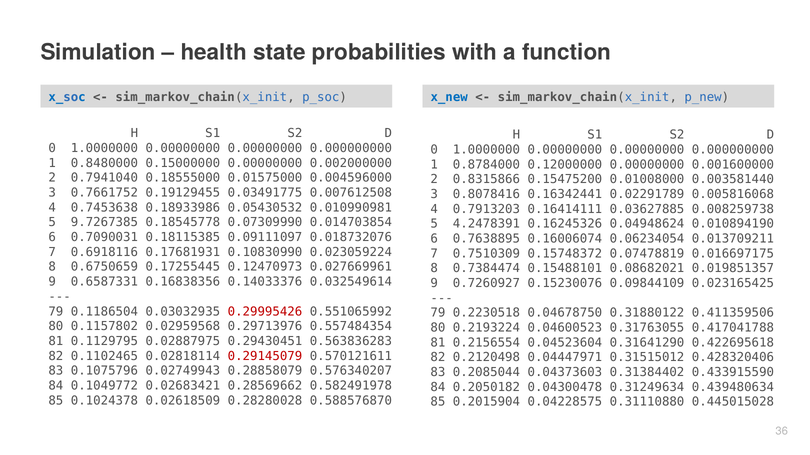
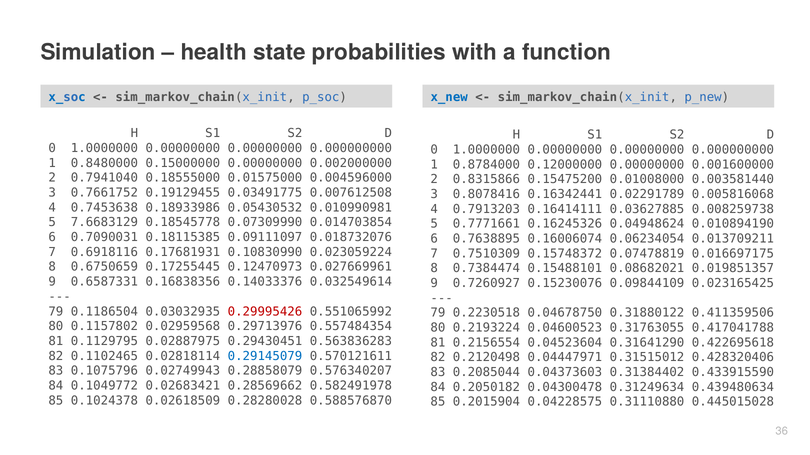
9.7267385: 9.7267385 -> 7.6683129
4.2478391: 4.2478391 -> 0.7771661
0.29145079 colour: red -> blue
